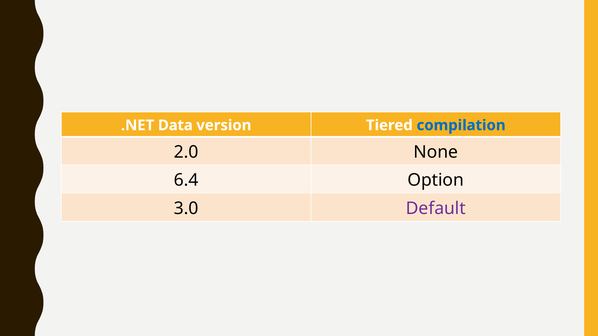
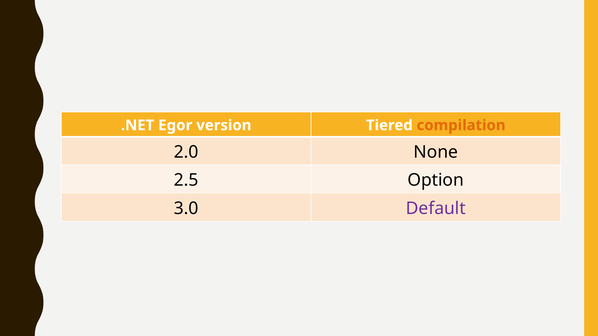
Data: Data -> Egor
compilation colour: blue -> orange
6.4: 6.4 -> 2.5
